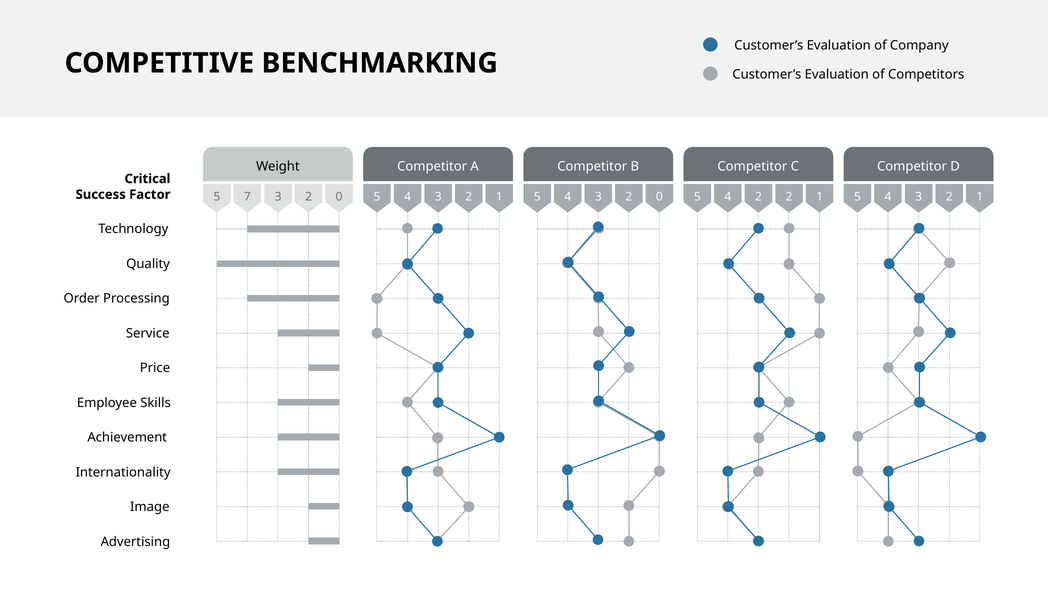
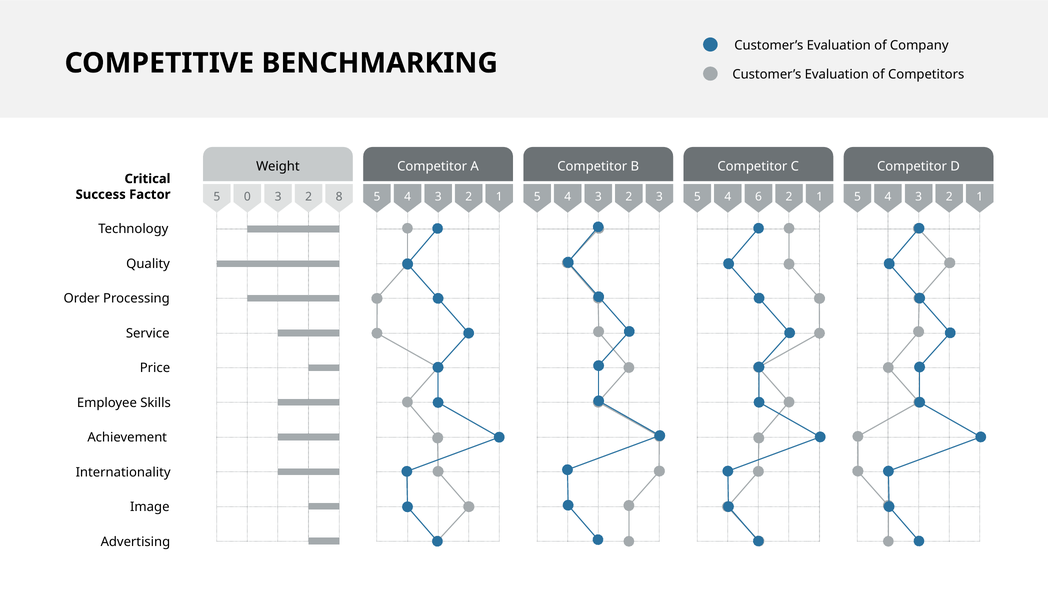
7: 7 -> 0
0 at (339, 197): 0 -> 8
4 3 2 0: 0 -> 3
4 2: 2 -> 6
